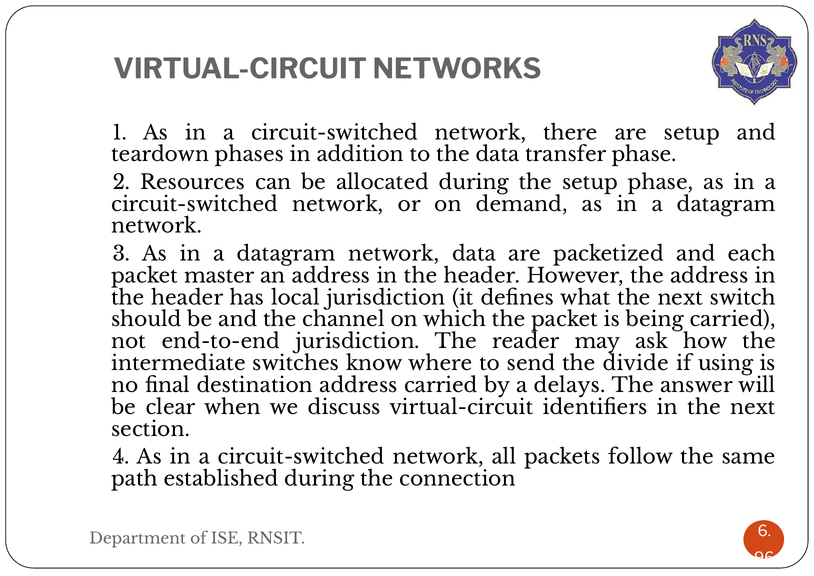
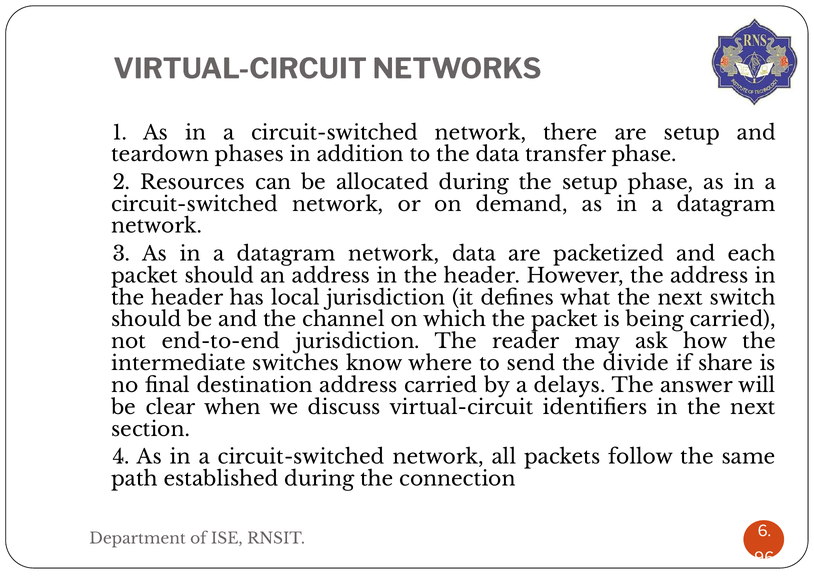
packet master: master -> should
using: using -> share
